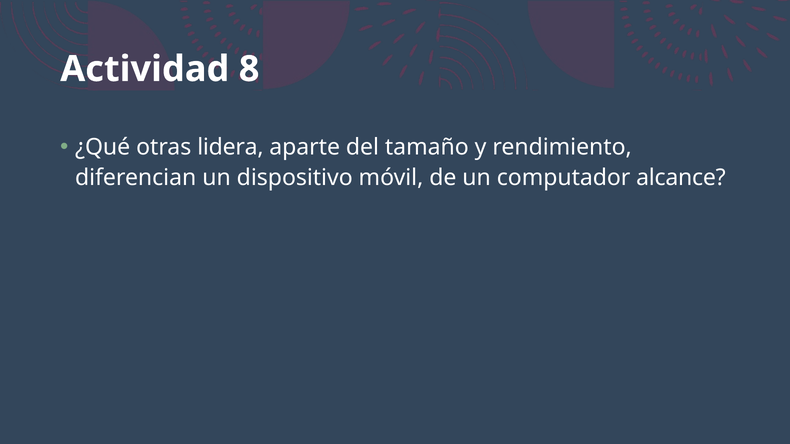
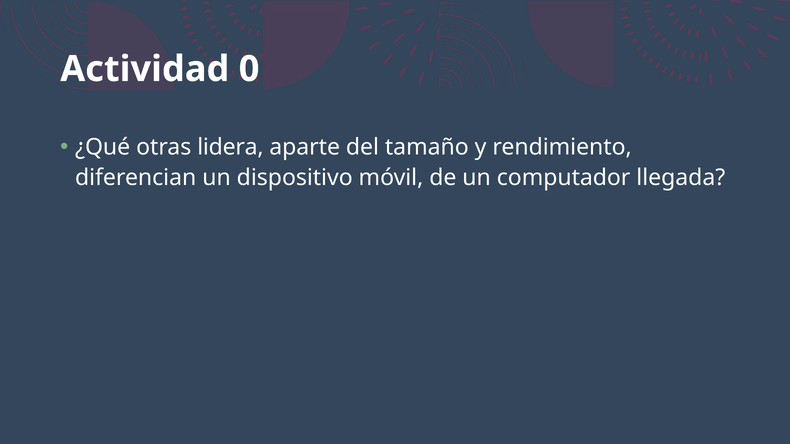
8: 8 -> 0
alcance: alcance -> llegada
